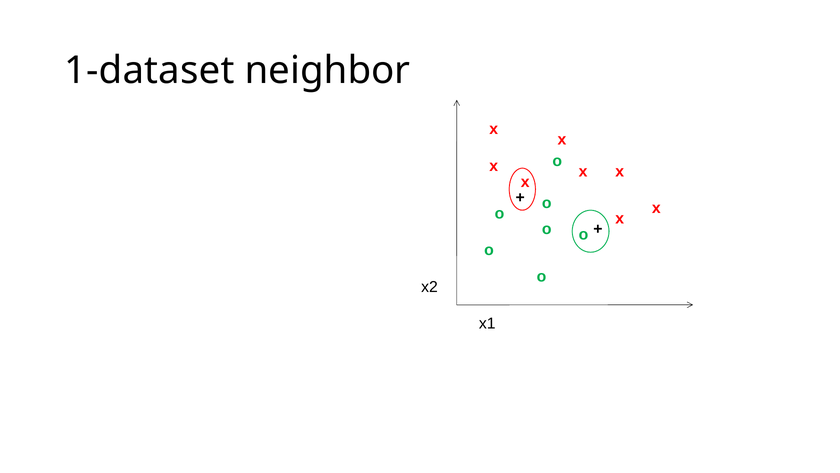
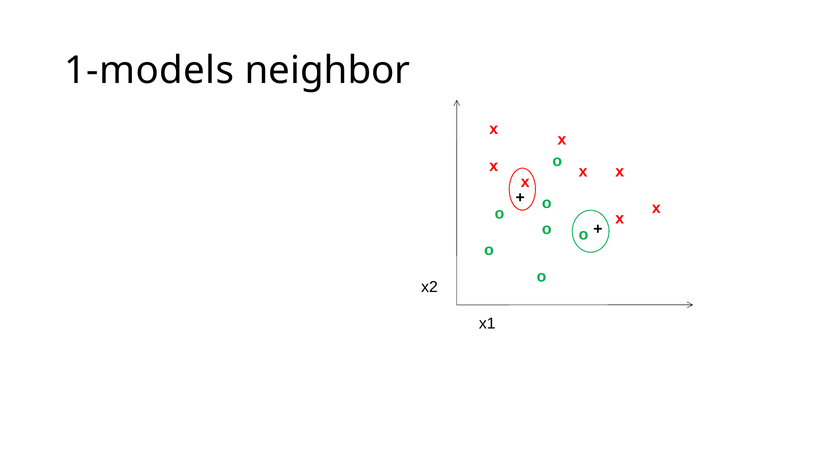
1-dataset: 1-dataset -> 1-models
